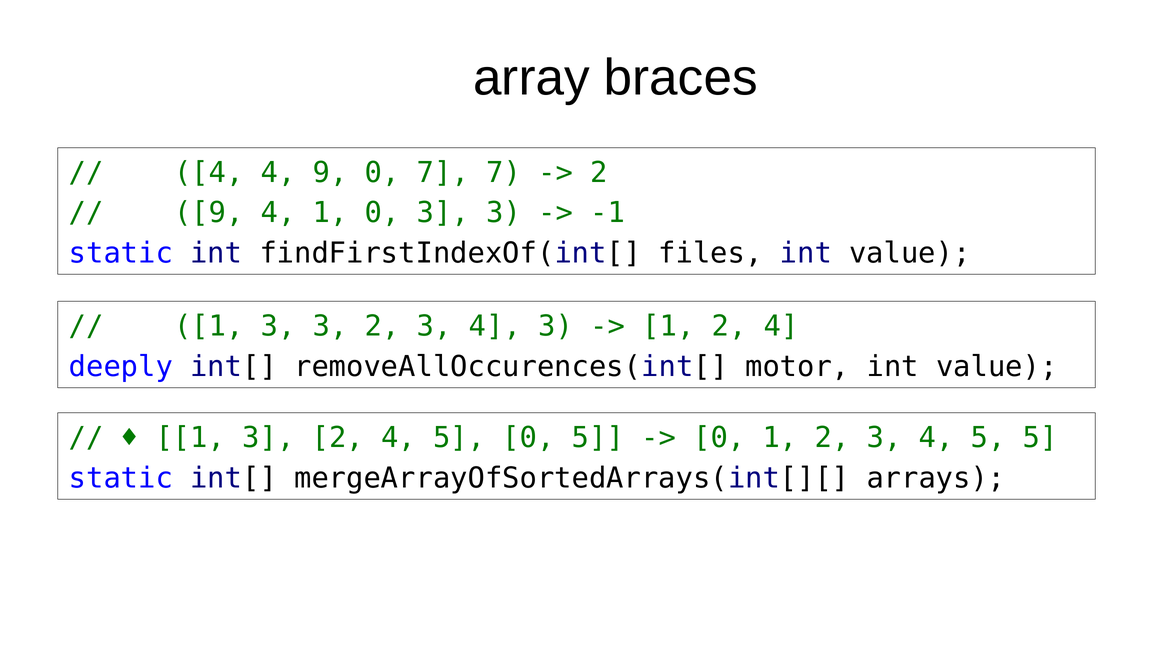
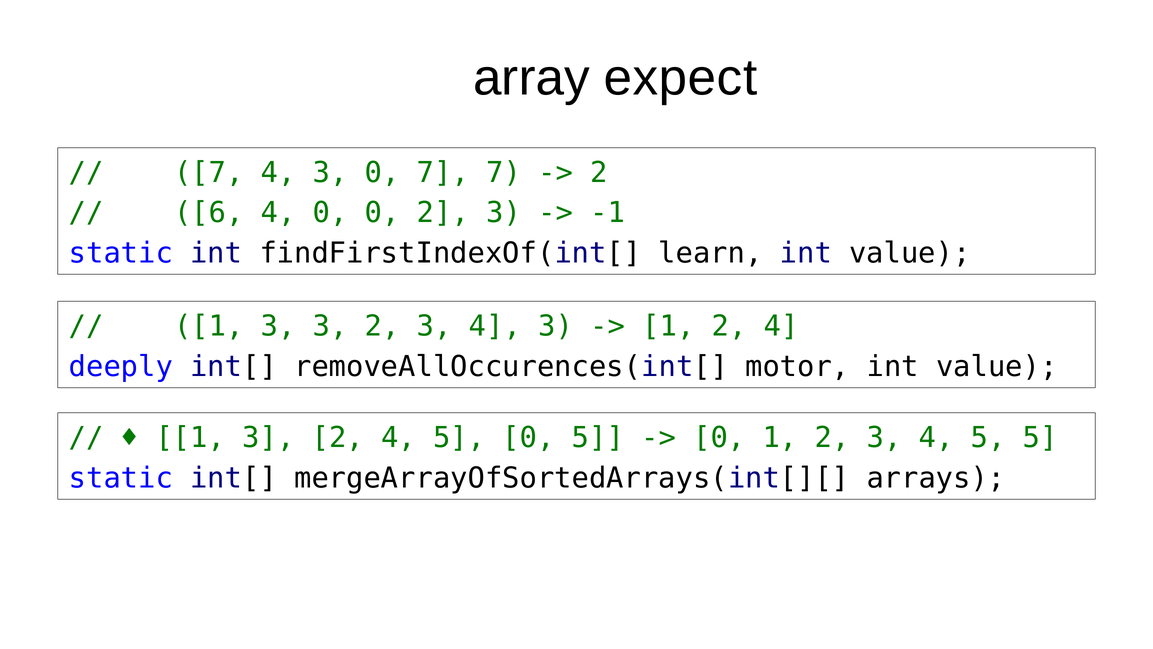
braces: braces -> expect
4 at (209, 172): 4 -> 7
9 at (330, 172): 9 -> 3
9 at (209, 213): 9 -> 6
4 1: 1 -> 0
0 3: 3 -> 2
files: files -> learn
